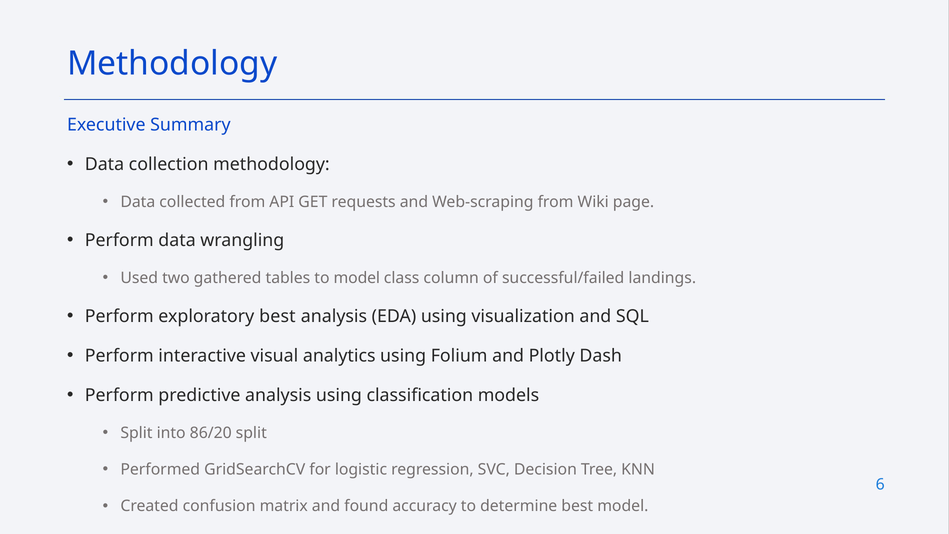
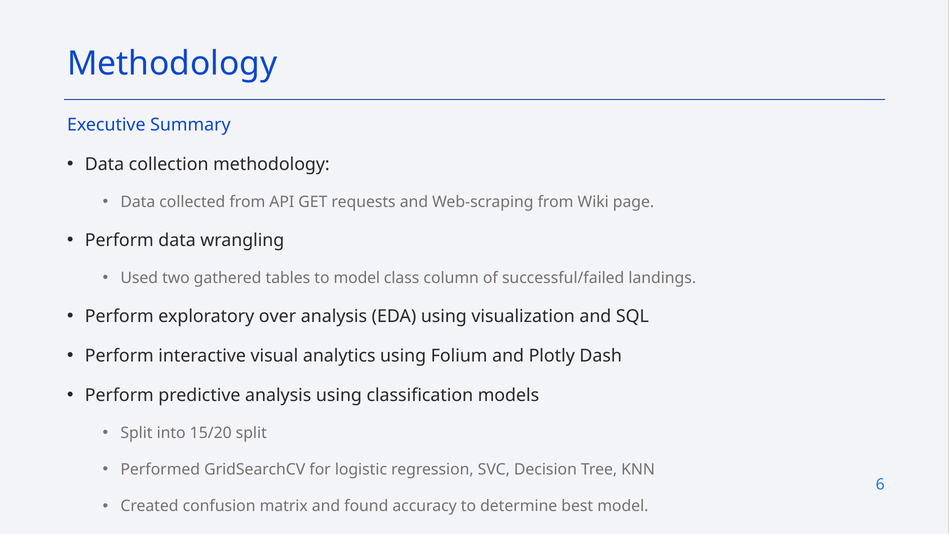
exploratory best: best -> over
86/20: 86/20 -> 15/20
